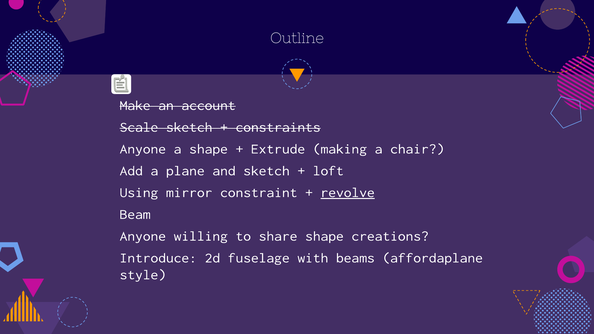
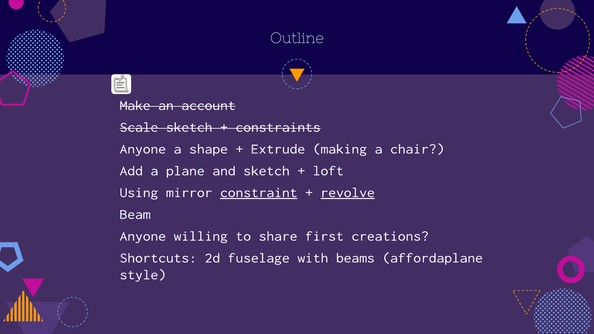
constraint underline: none -> present
share shape: shape -> first
Introduce: Introduce -> Shortcuts
